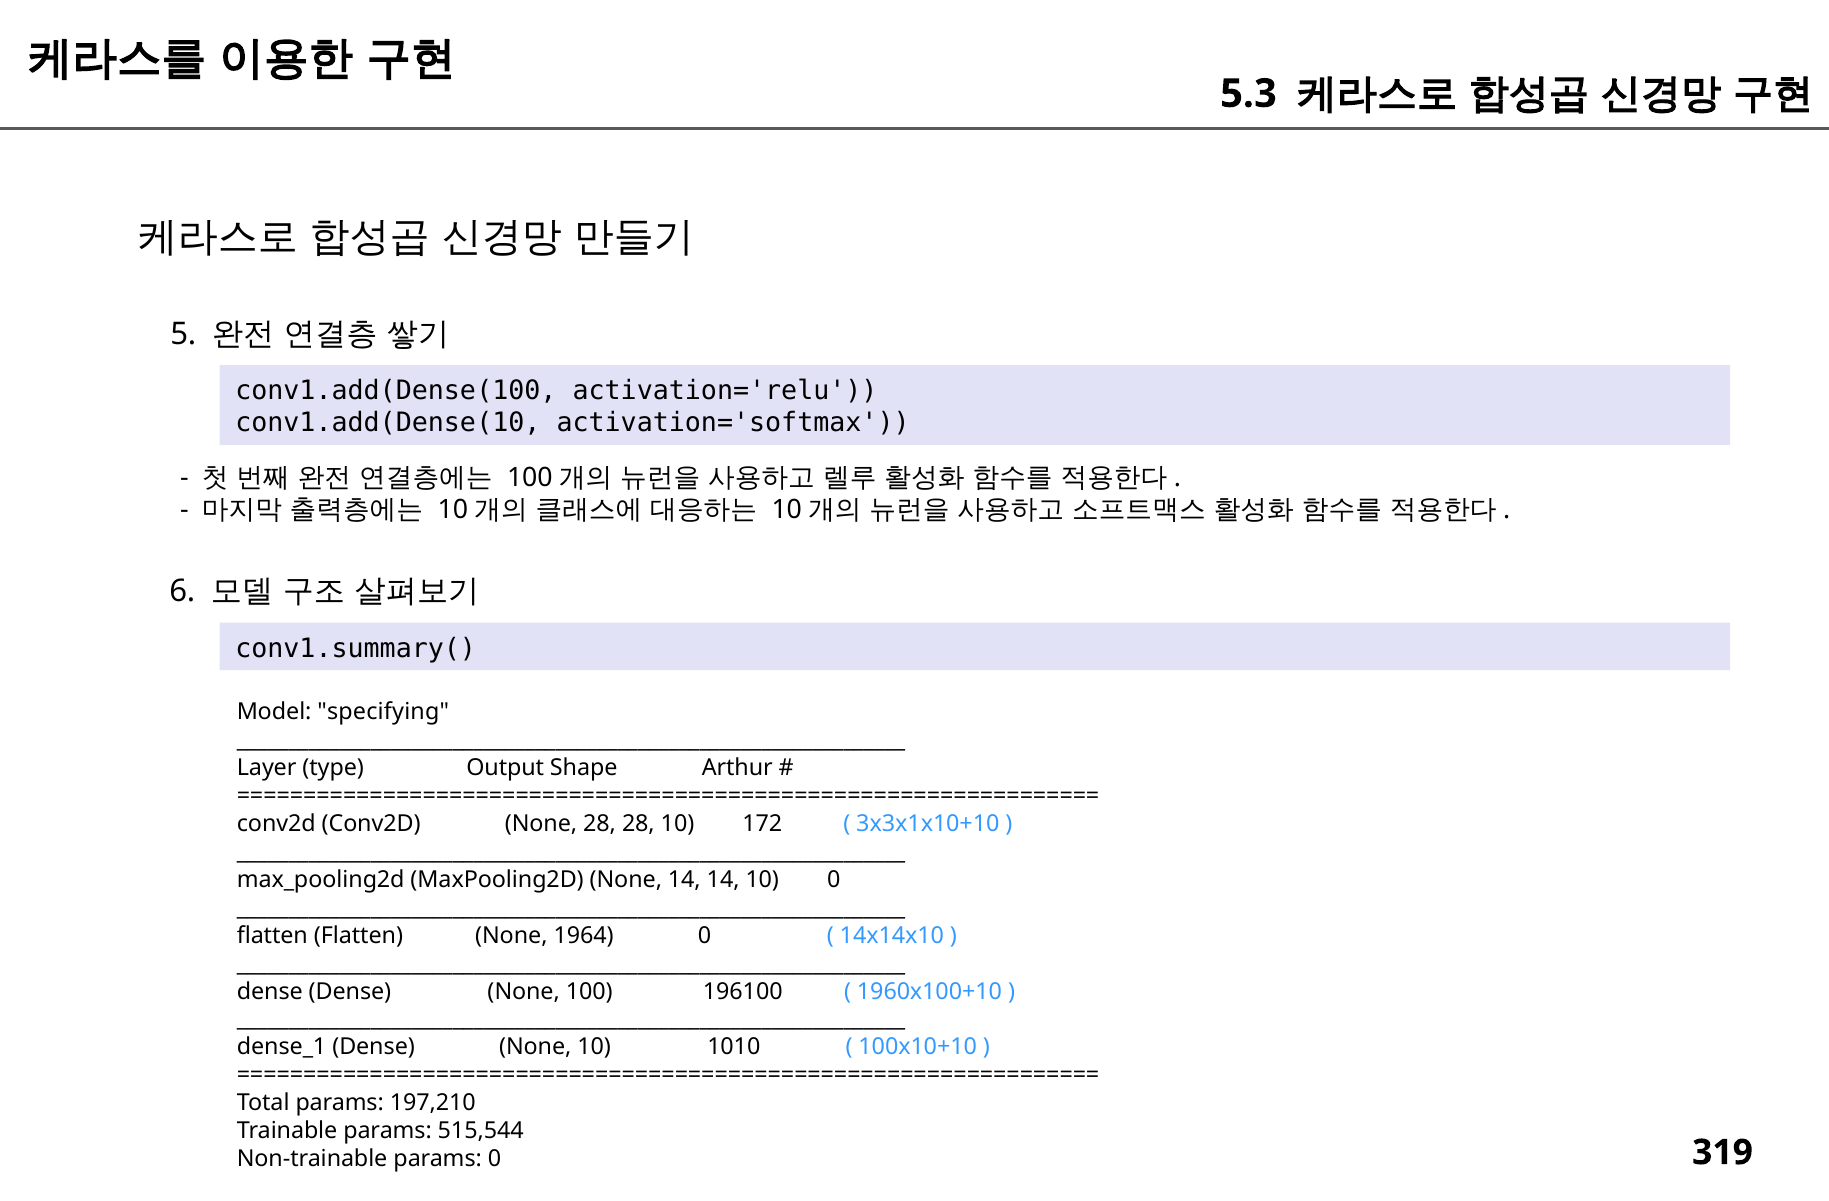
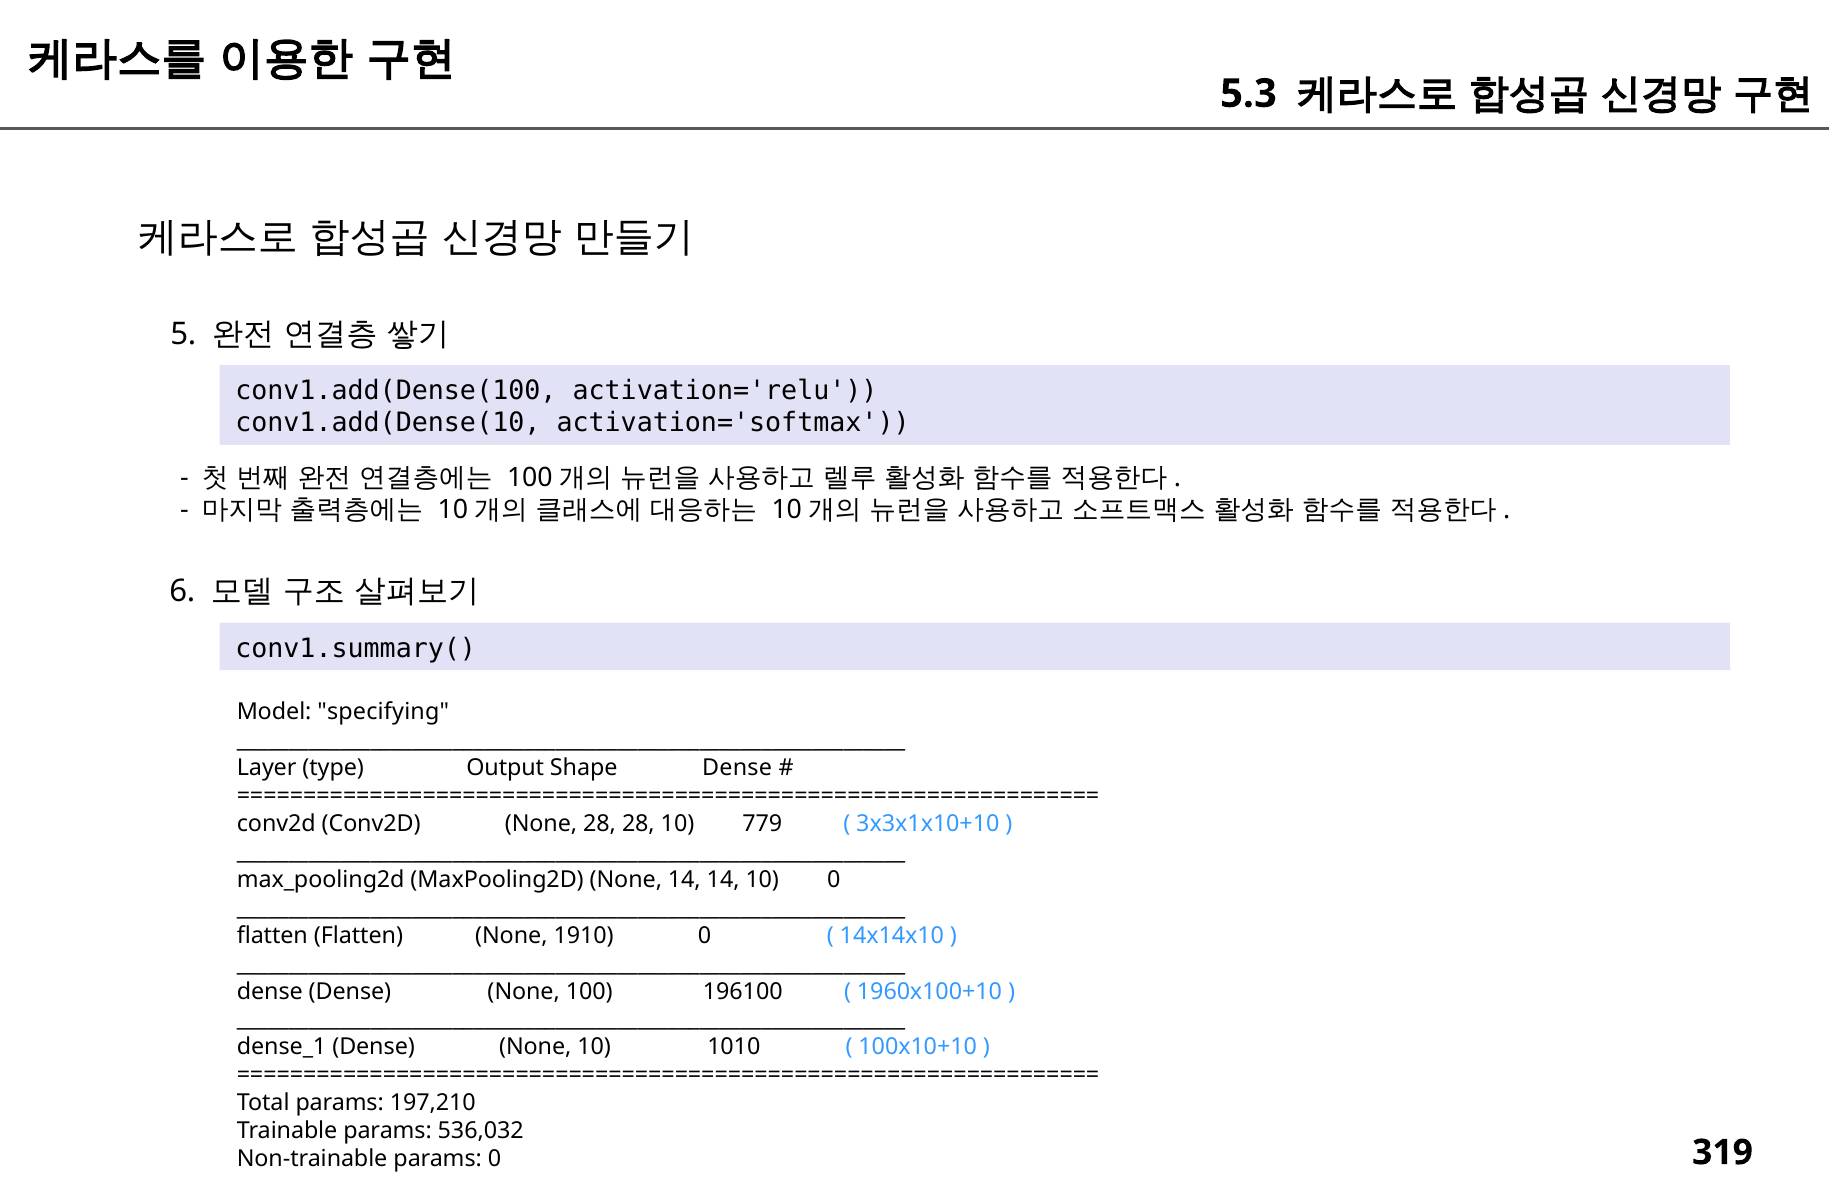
Shape Arthur: Arthur -> Dense
172: 172 -> 779
1964: 1964 -> 1910
515,544: 515,544 -> 536,032
